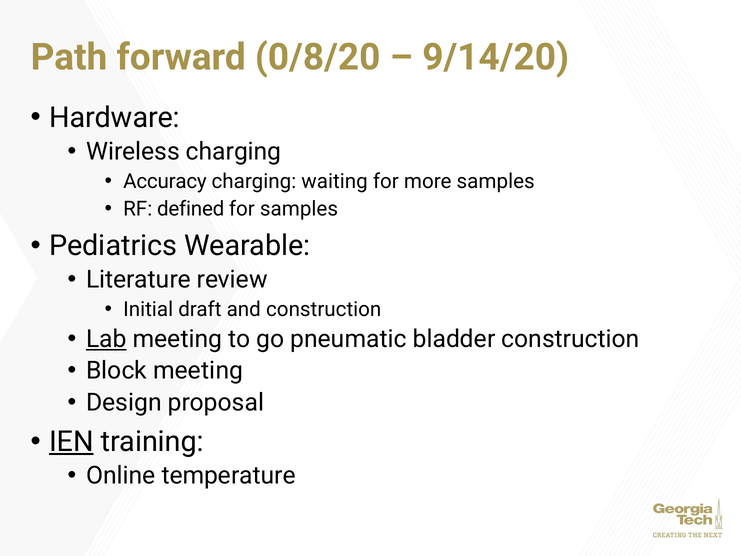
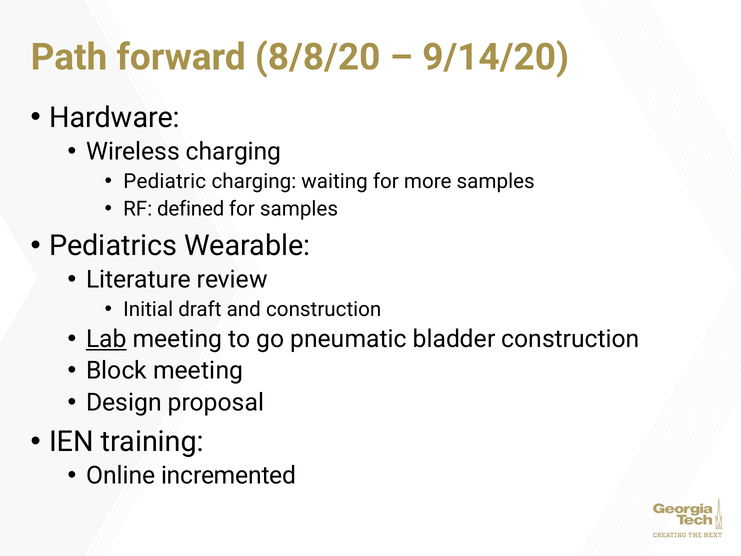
0/8/20: 0/8/20 -> 8/8/20
Accuracy: Accuracy -> Pediatric
IEN underline: present -> none
temperature: temperature -> incremented
